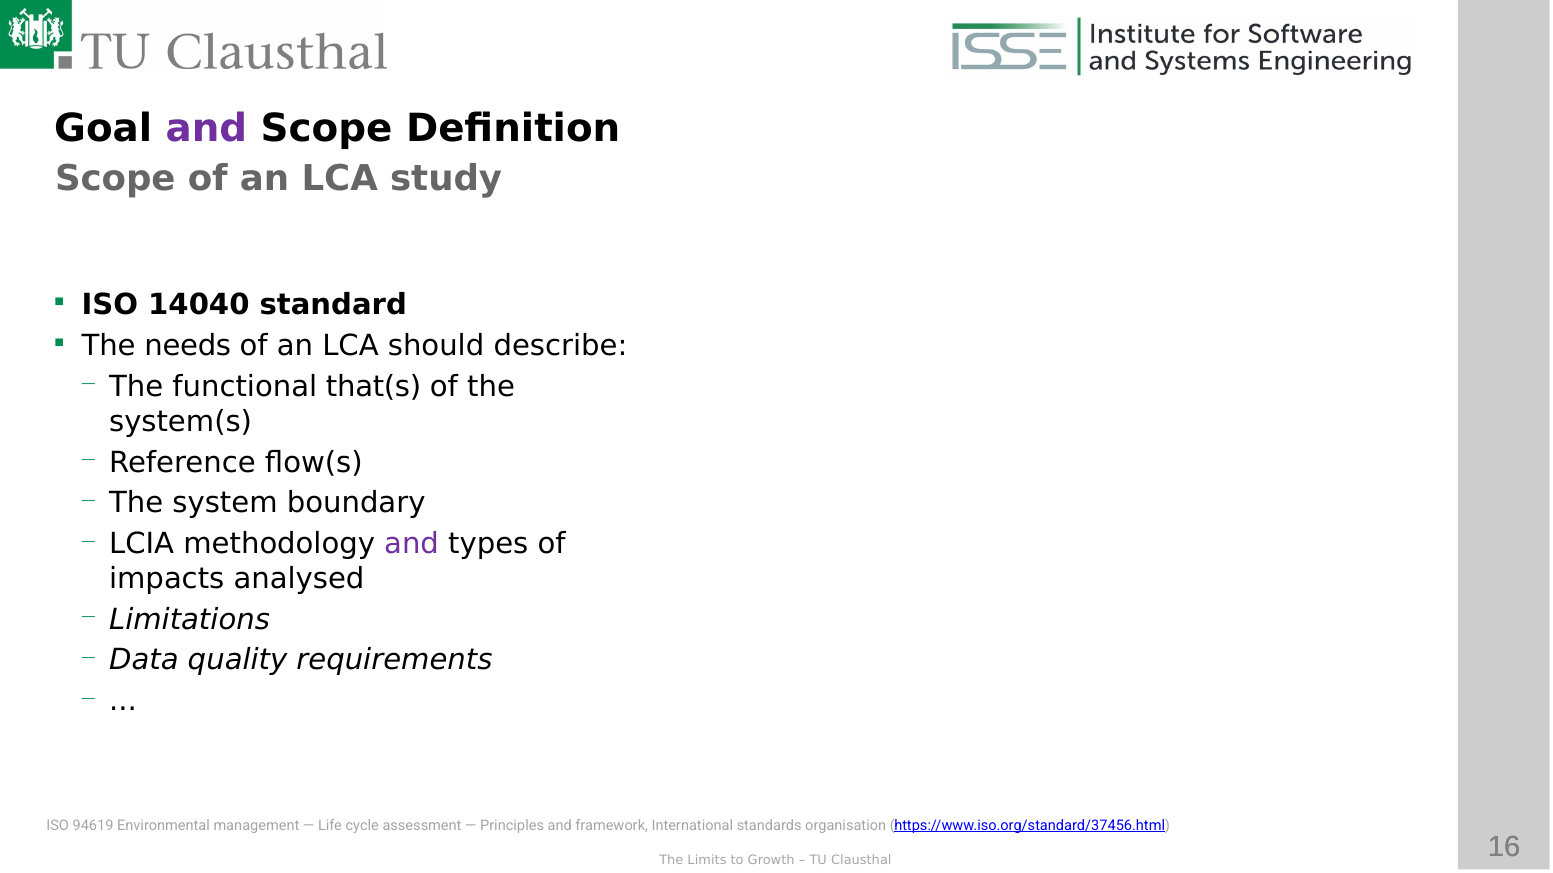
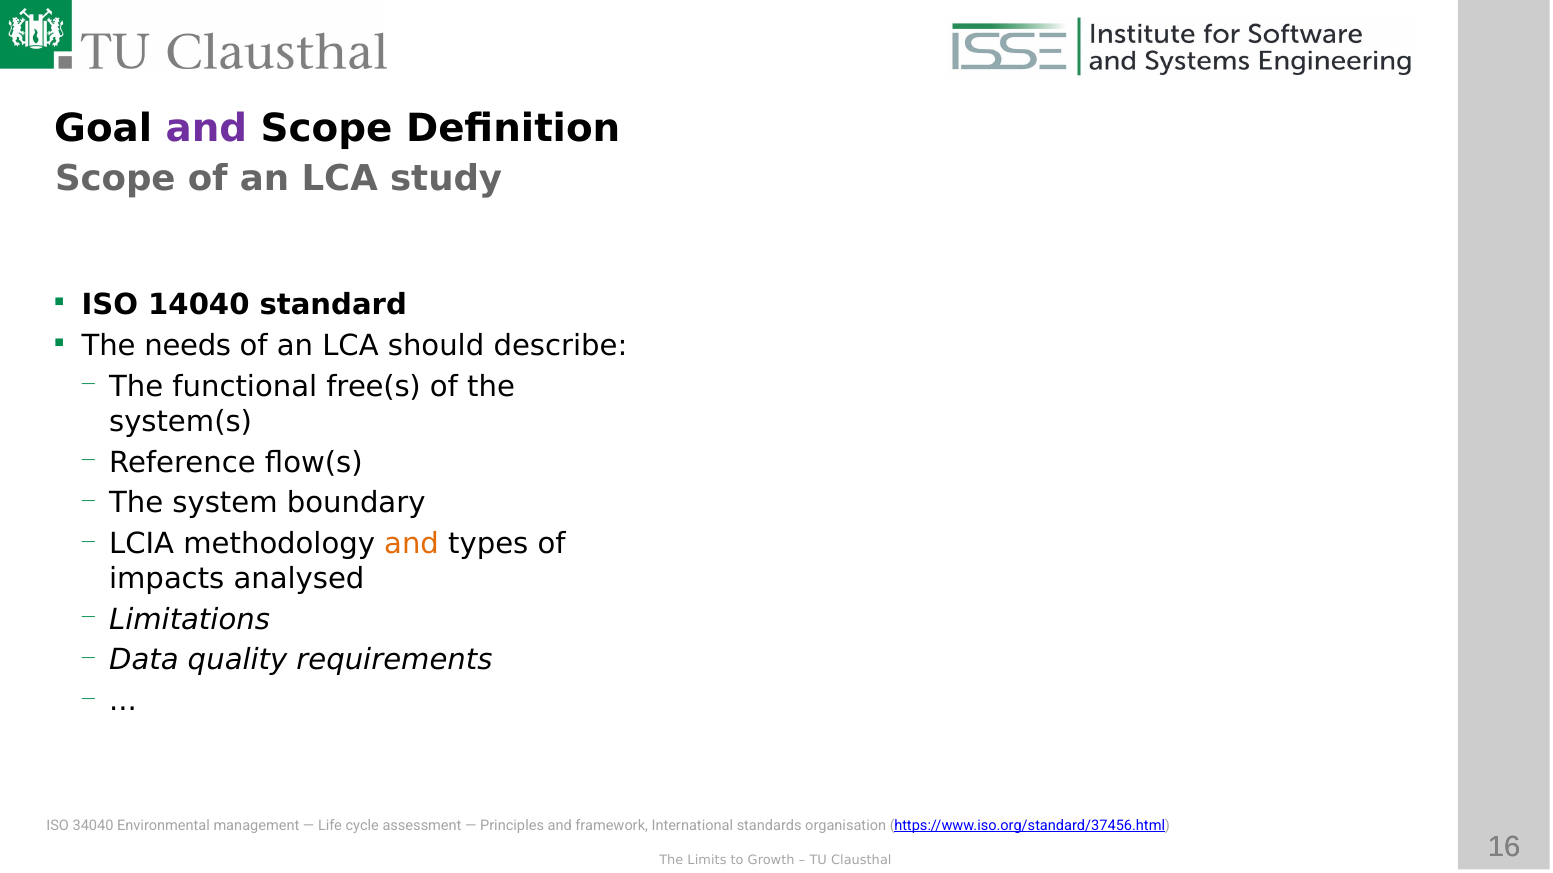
that(s: that(s -> free(s
and at (412, 544) colour: purple -> orange
94619: 94619 -> 34040
